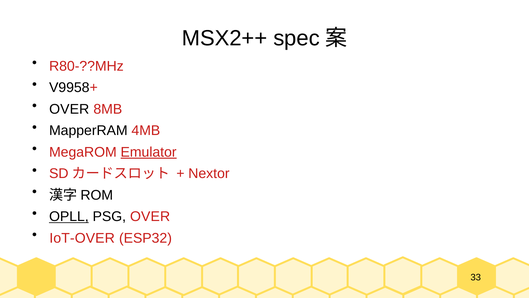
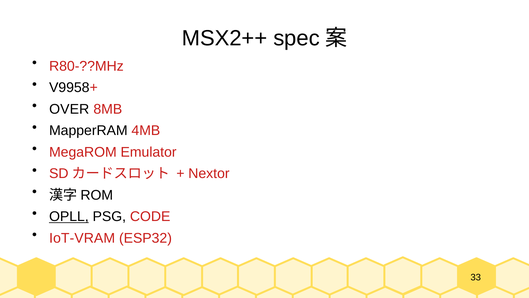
Emulator underline: present -> none
PSG OVER: OVER -> CODE
IoT-OVER: IoT-OVER -> IoT-VRAM
